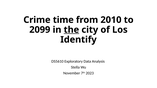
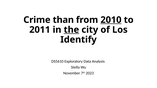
time: time -> than
2010 underline: none -> present
2099: 2099 -> 2011
